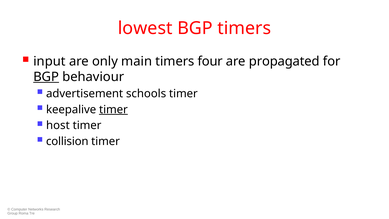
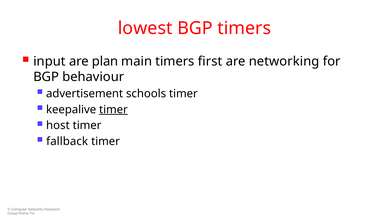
only: only -> plan
four: four -> first
propagated: propagated -> networking
BGP at (46, 77) underline: present -> none
collision: collision -> fallback
